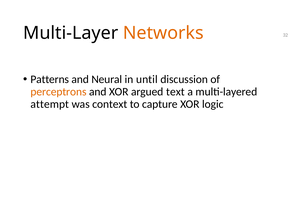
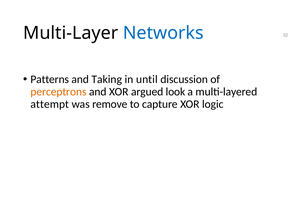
Networks colour: orange -> blue
Neural: Neural -> Taking
text: text -> look
context: context -> remove
